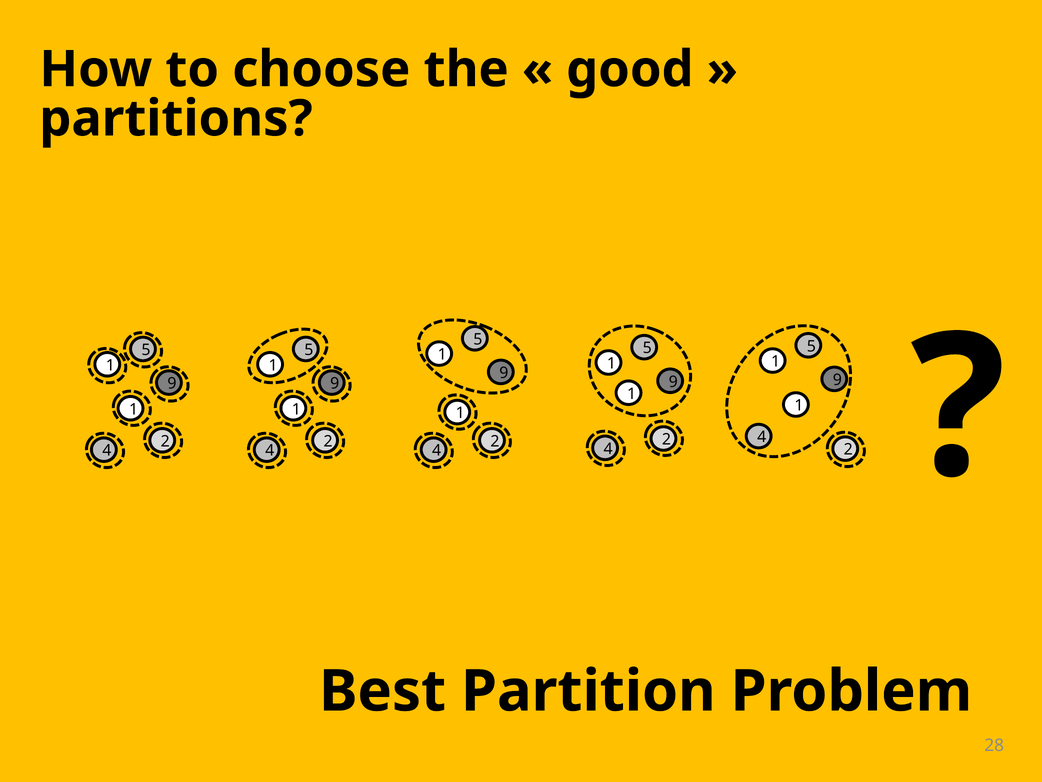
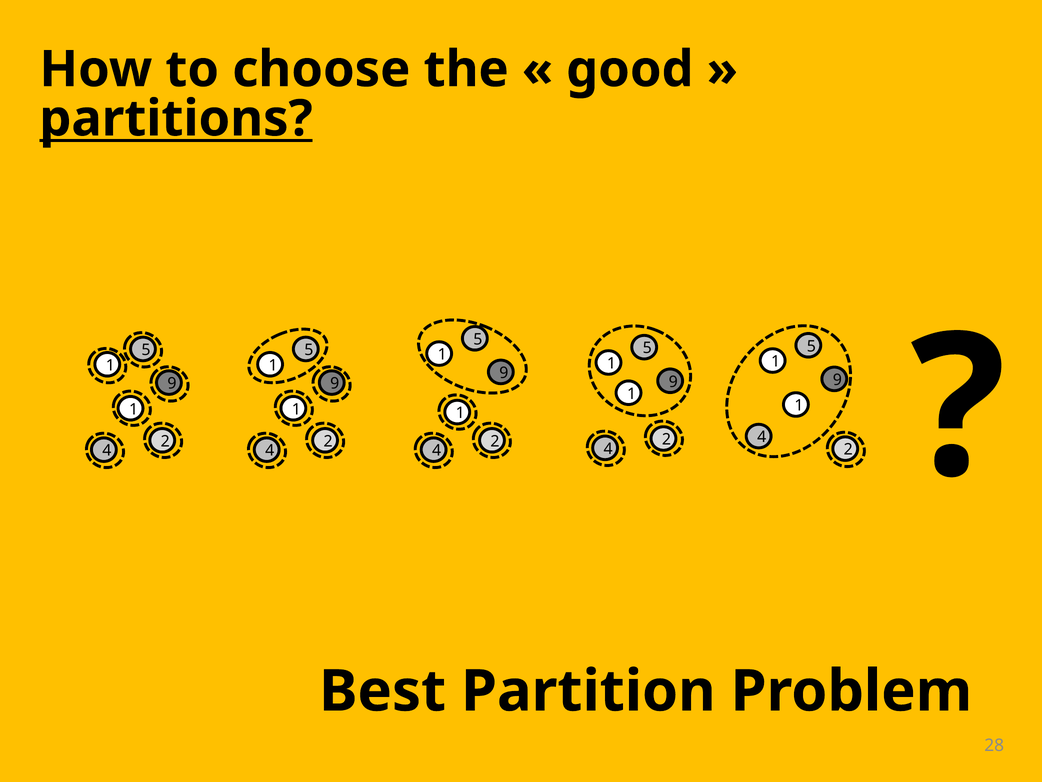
partitions underline: none -> present
